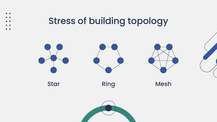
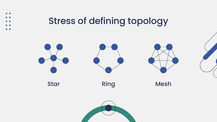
building: building -> defining
